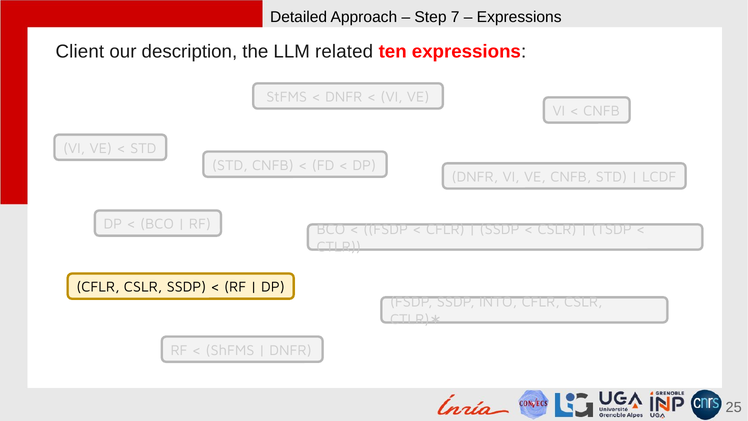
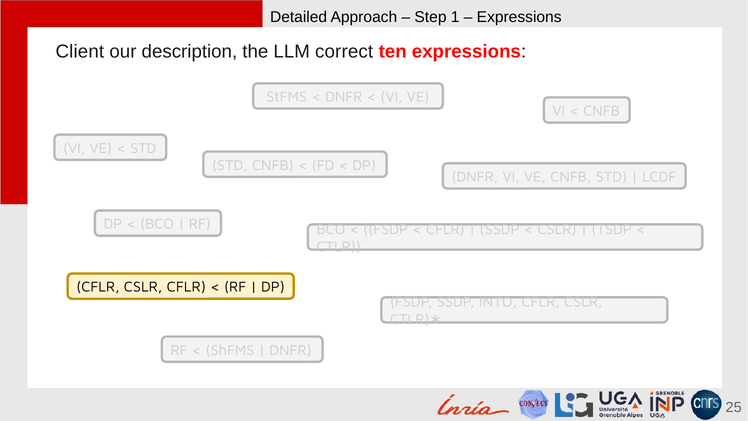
7: 7 -> 1
related: related -> correct
CSLR SSDP: SSDP -> CFLR
